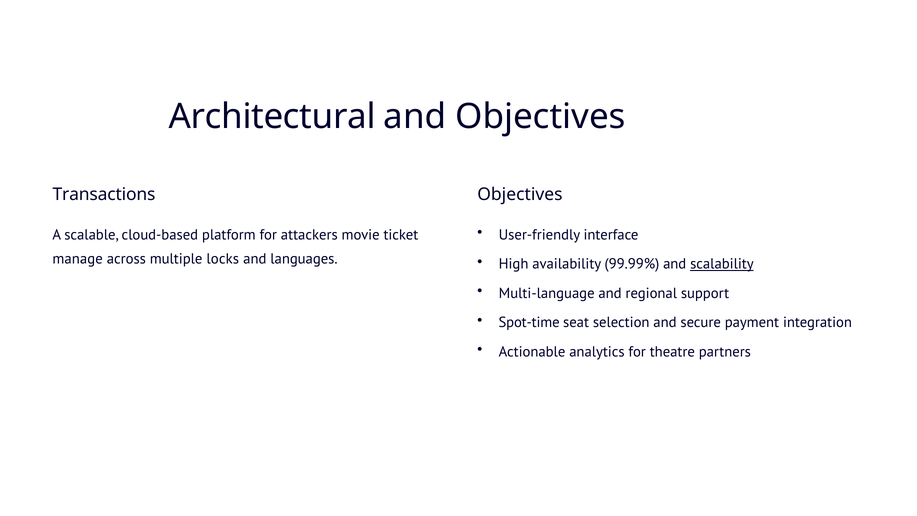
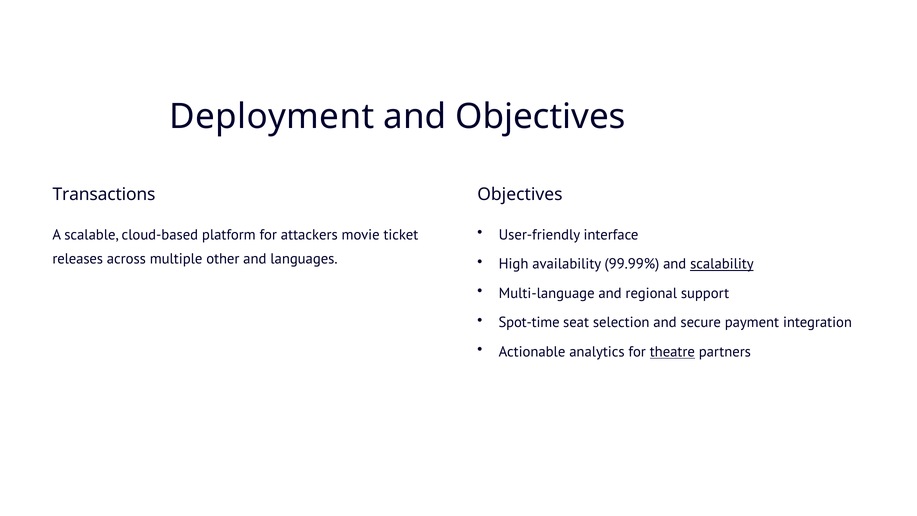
Architectural: Architectural -> Deployment
manage: manage -> releases
locks: locks -> other
theatre underline: none -> present
